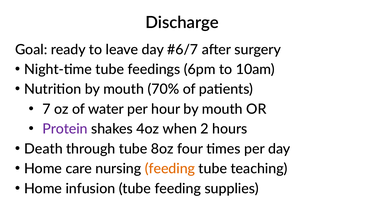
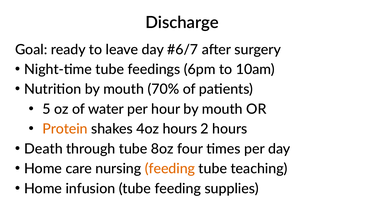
7: 7 -> 5
Protein colour: purple -> orange
4oz when: when -> hours
